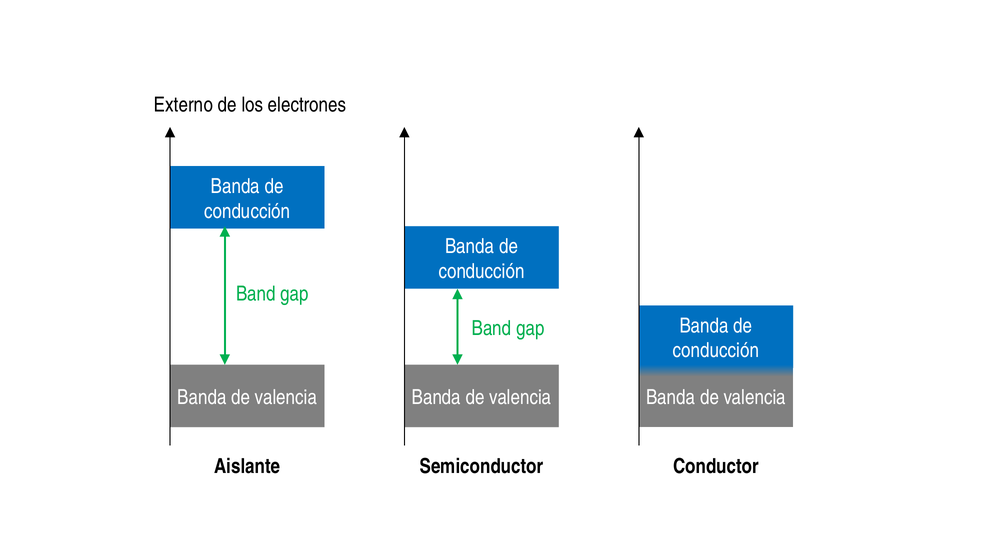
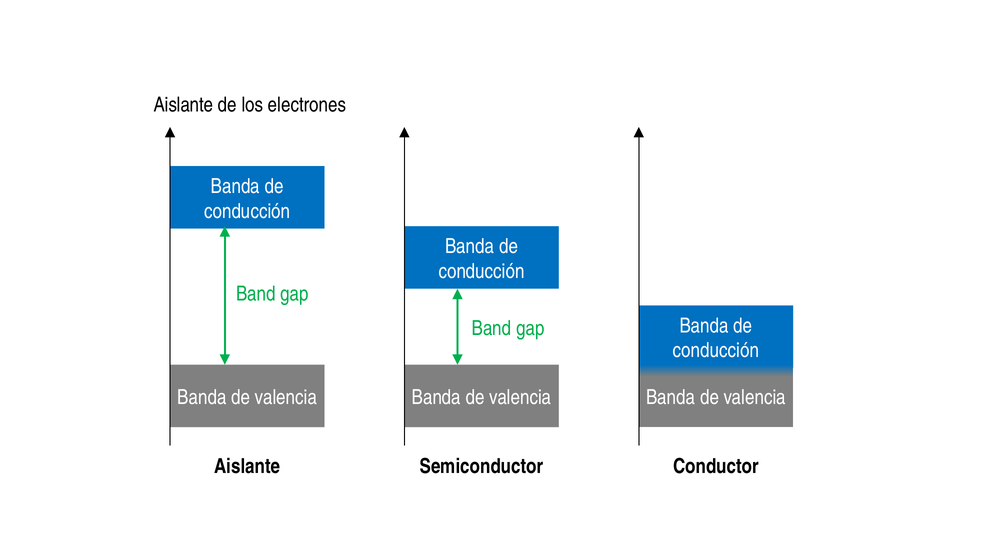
Externo at (183, 105): Externo -> Aislante
